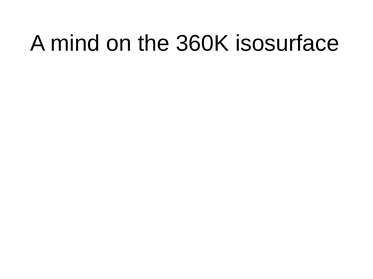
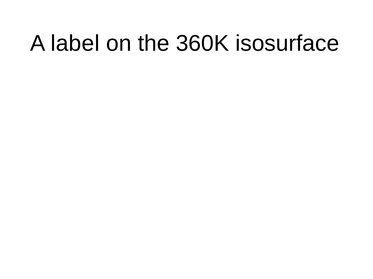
mind: mind -> label
